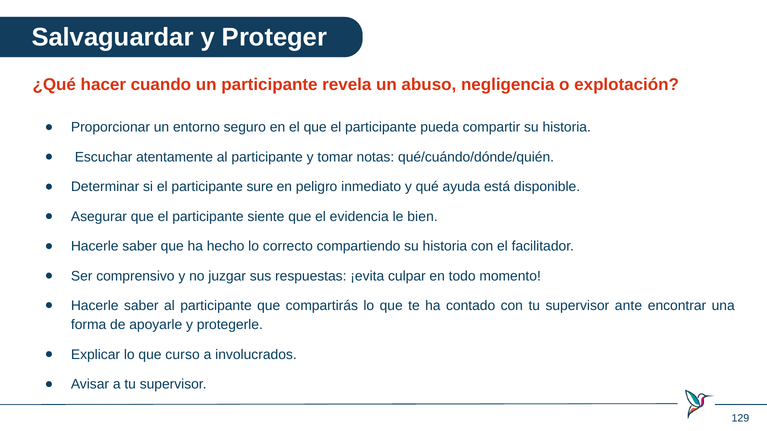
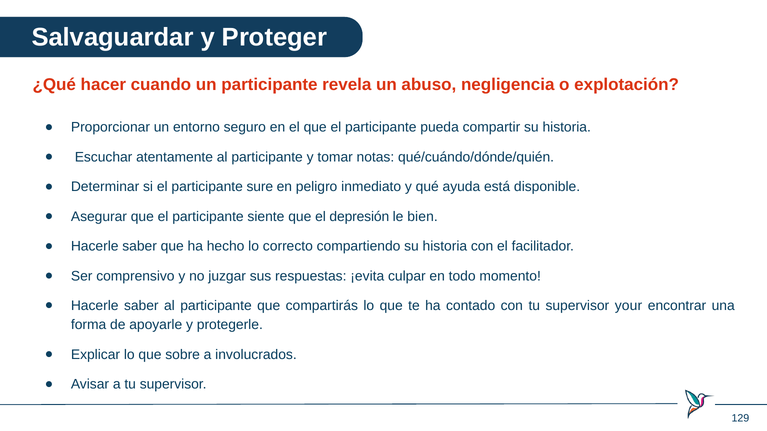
evidencia: evidencia -> depresión
ante: ante -> your
curso: curso -> sobre
